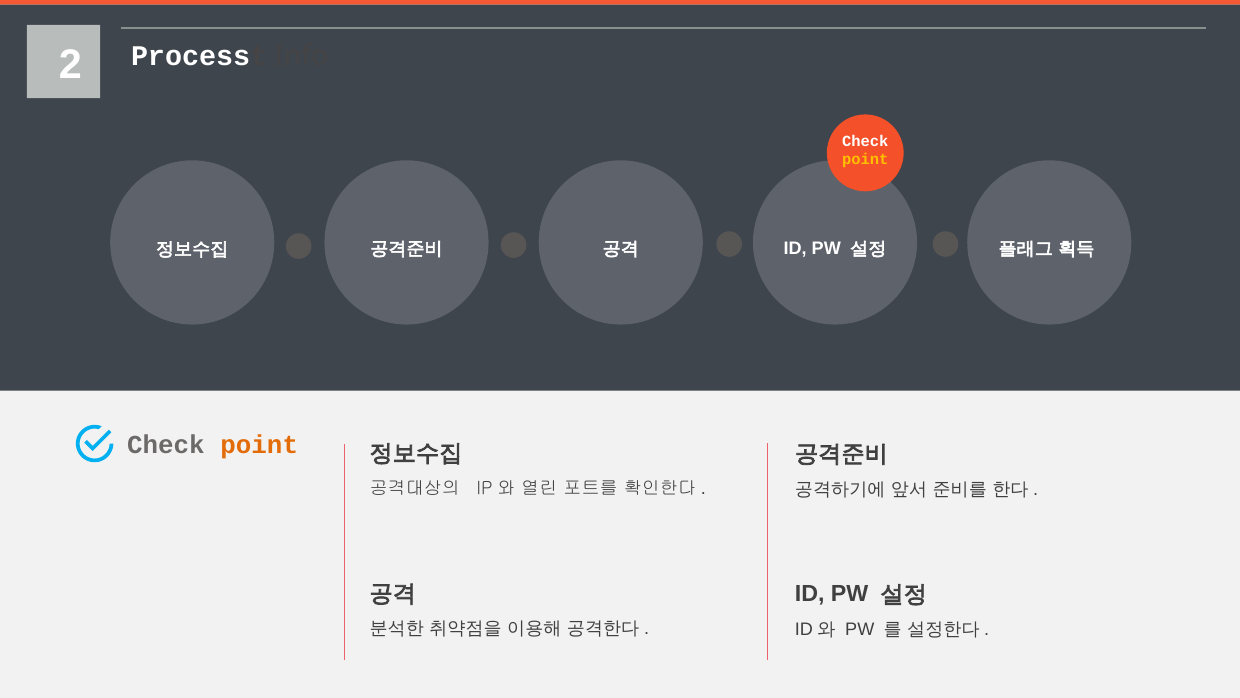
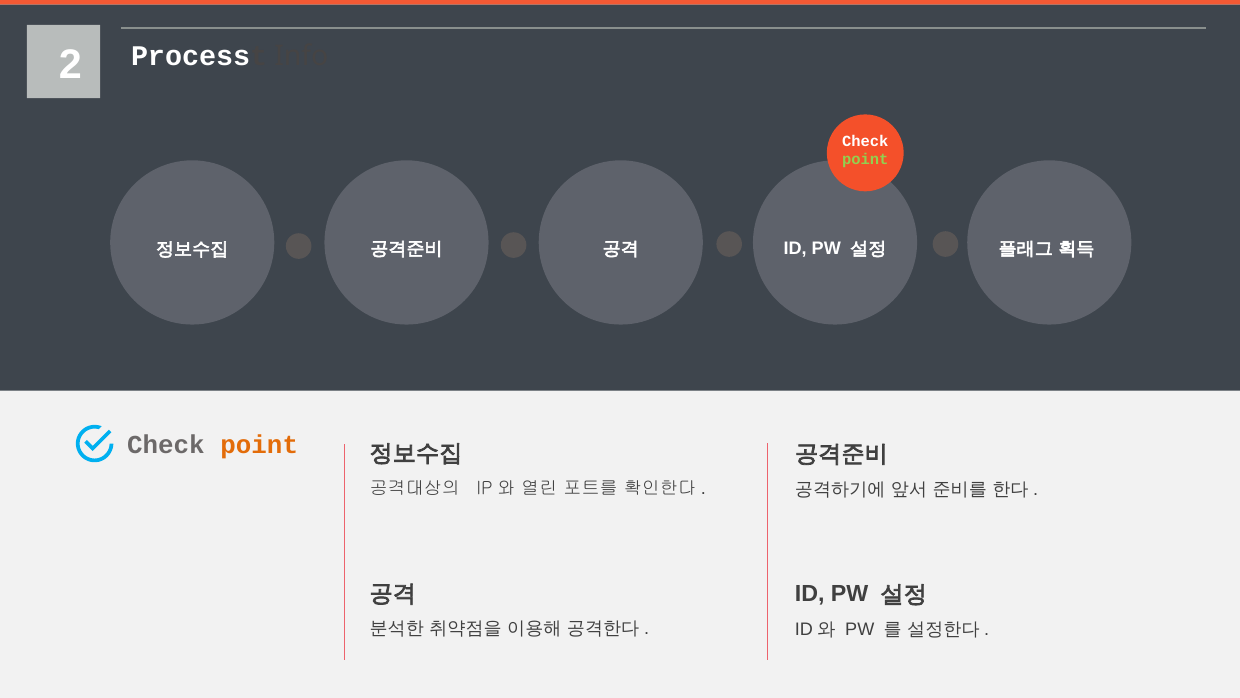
point at (865, 160) colour: yellow -> light green
